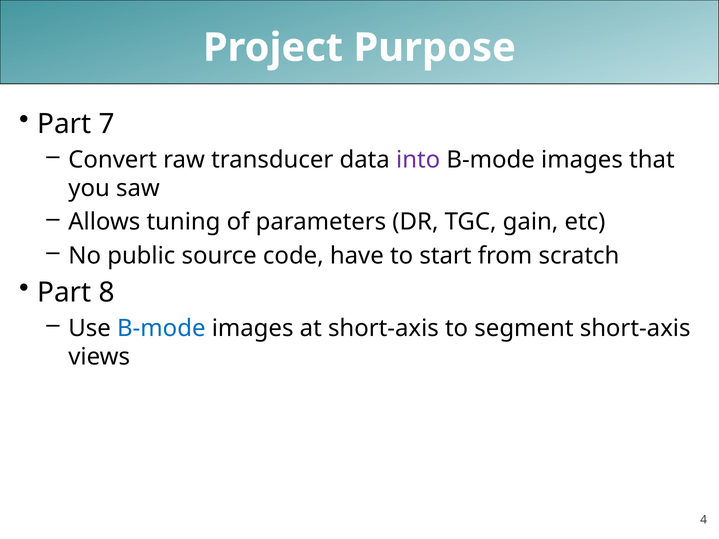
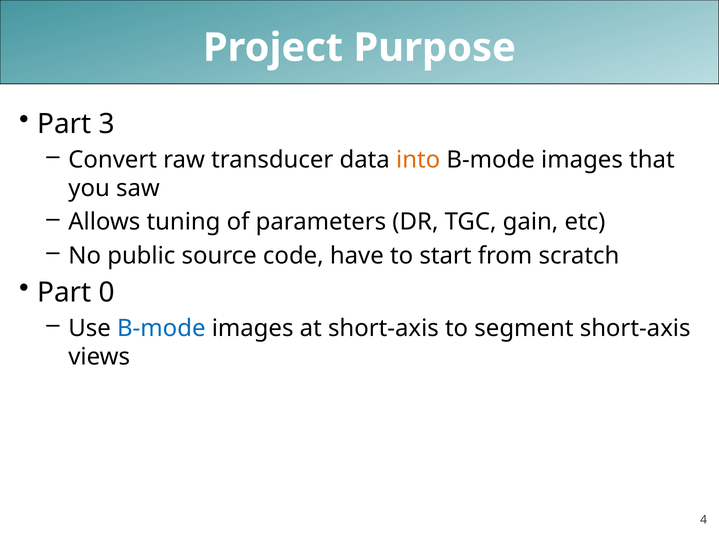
7: 7 -> 3
into colour: purple -> orange
8: 8 -> 0
